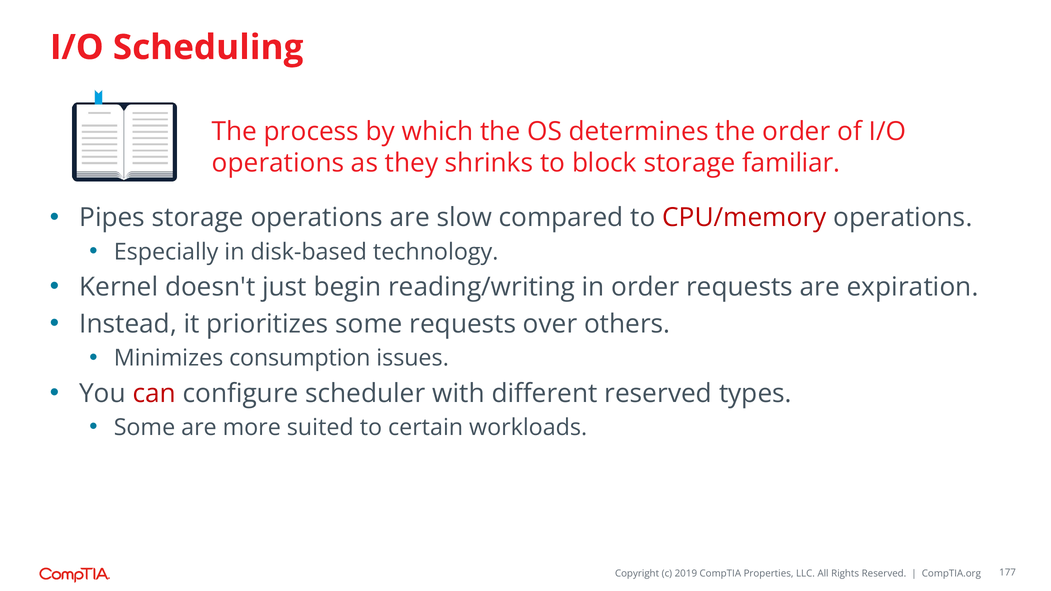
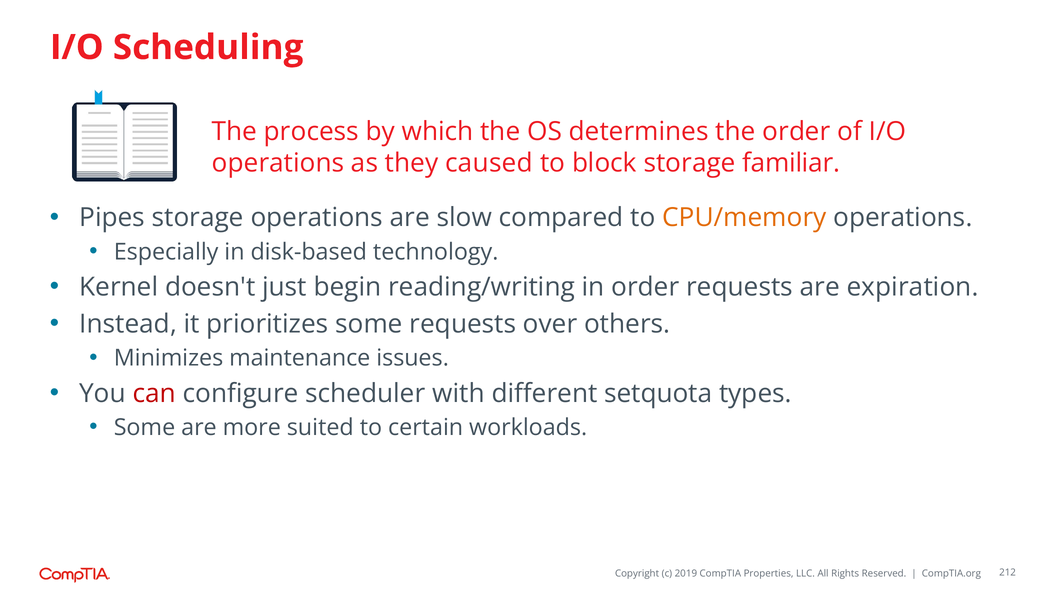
shrinks: shrinks -> caused
CPU/memory colour: red -> orange
consumption: consumption -> maintenance
different reserved: reserved -> setquota
177: 177 -> 212
